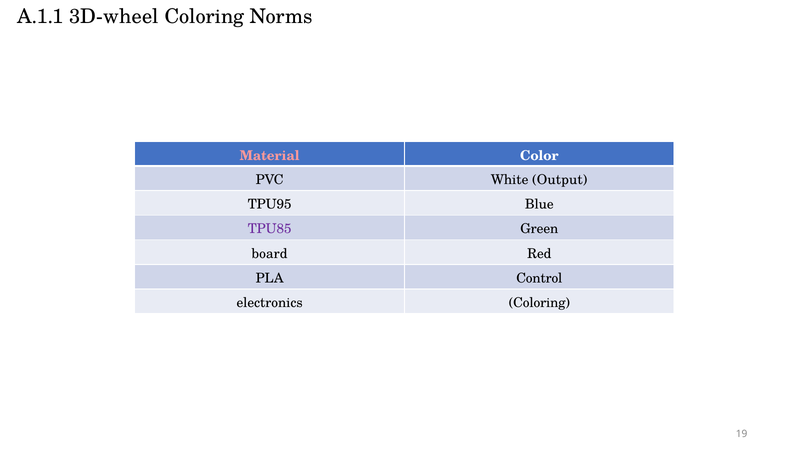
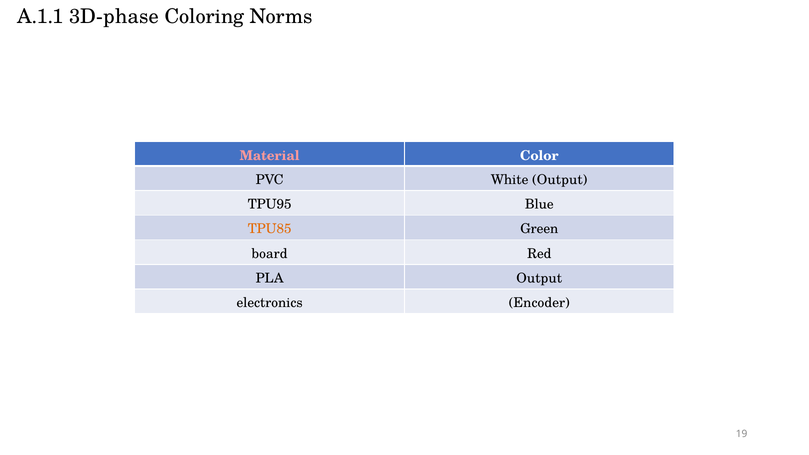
3D-wheel: 3D-wheel -> 3D-phase
TPU85 colour: purple -> orange
PLA Control: Control -> Output
electronics Coloring: Coloring -> Encoder
